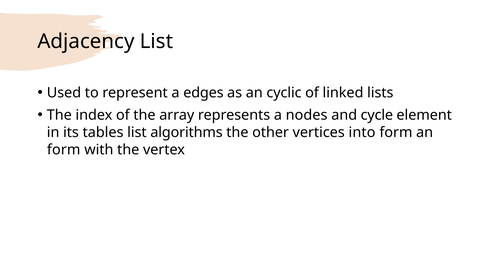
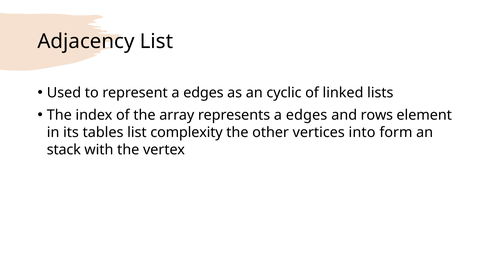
represents a nodes: nodes -> edges
cycle: cycle -> rows
algorithms: algorithms -> complexity
form at (64, 150): form -> stack
